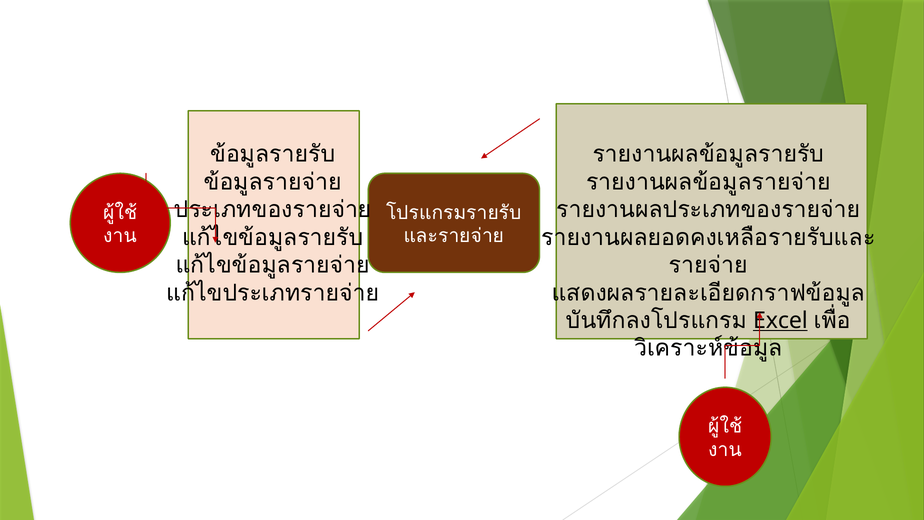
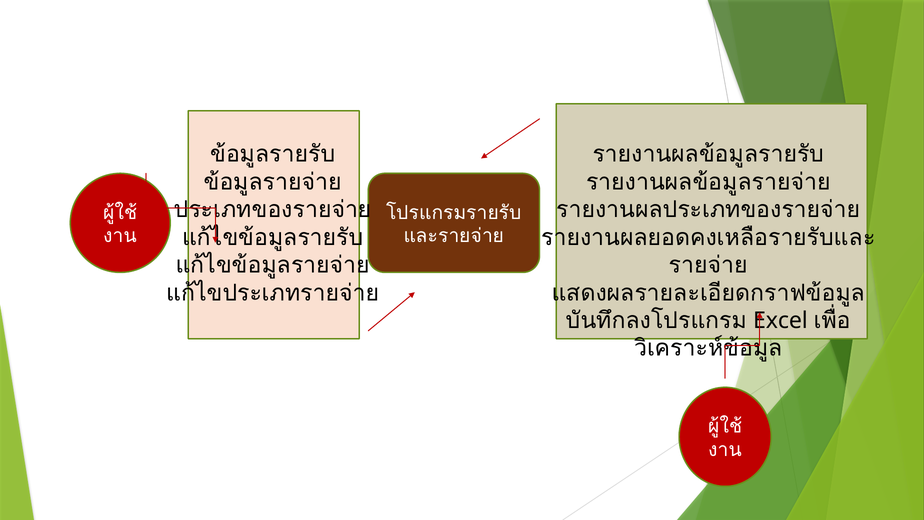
Excel underline: present -> none
